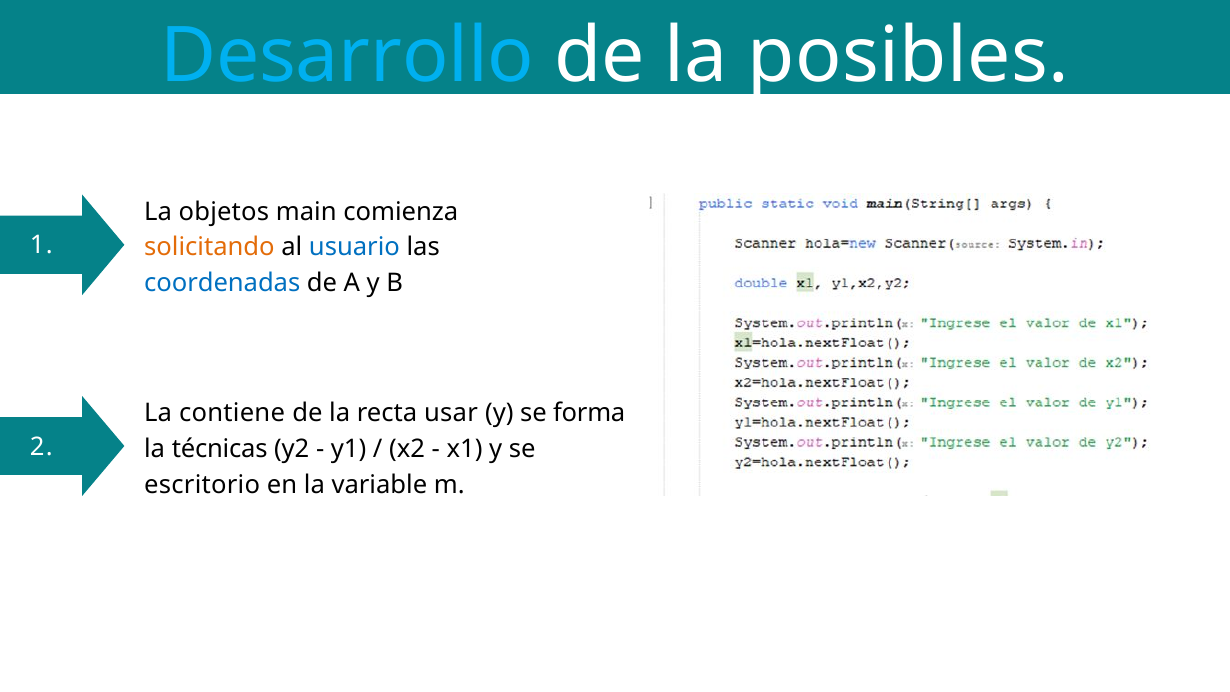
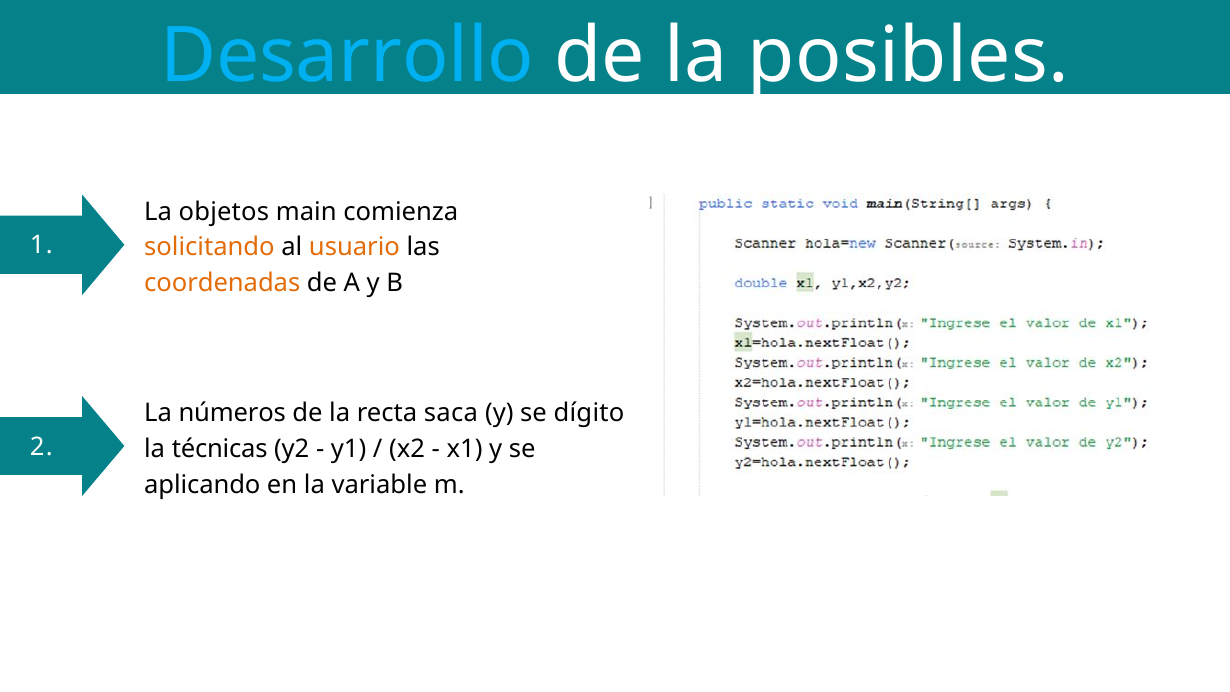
usuario colour: blue -> orange
coordenadas colour: blue -> orange
contiene: contiene -> números
usar: usar -> saca
forma: forma -> dígito
escritorio: escritorio -> aplicando
